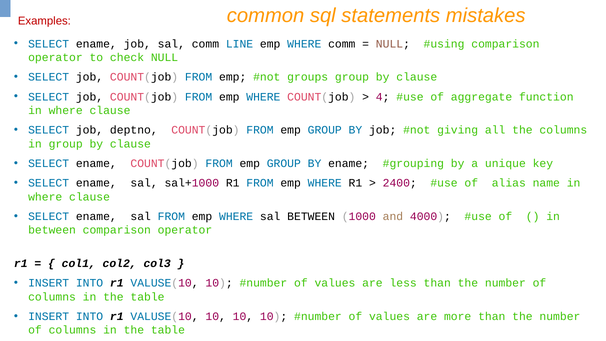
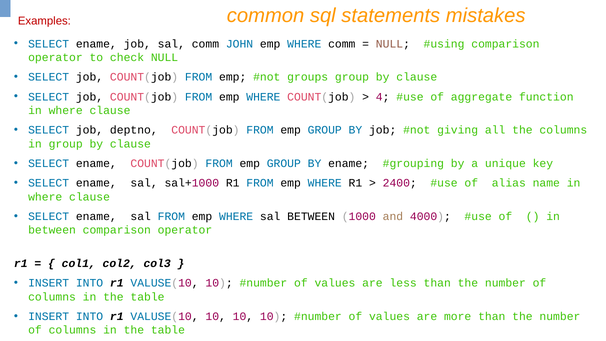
LINE: LINE -> JOHN
